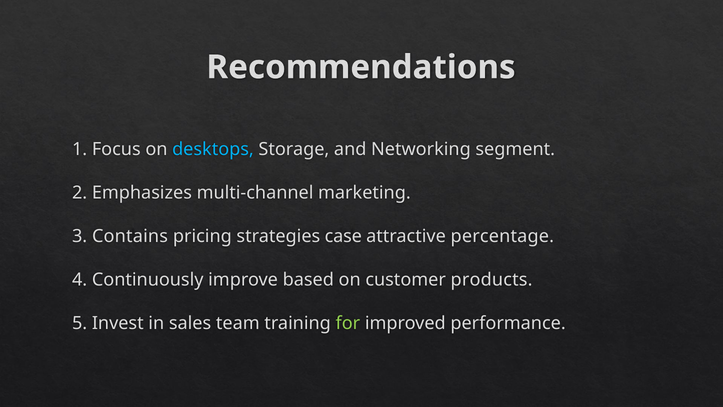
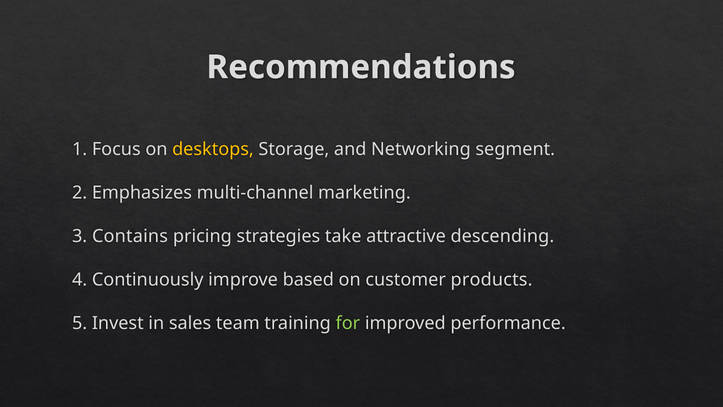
desktops colour: light blue -> yellow
case: case -> take
percentage: percentage -> descending
